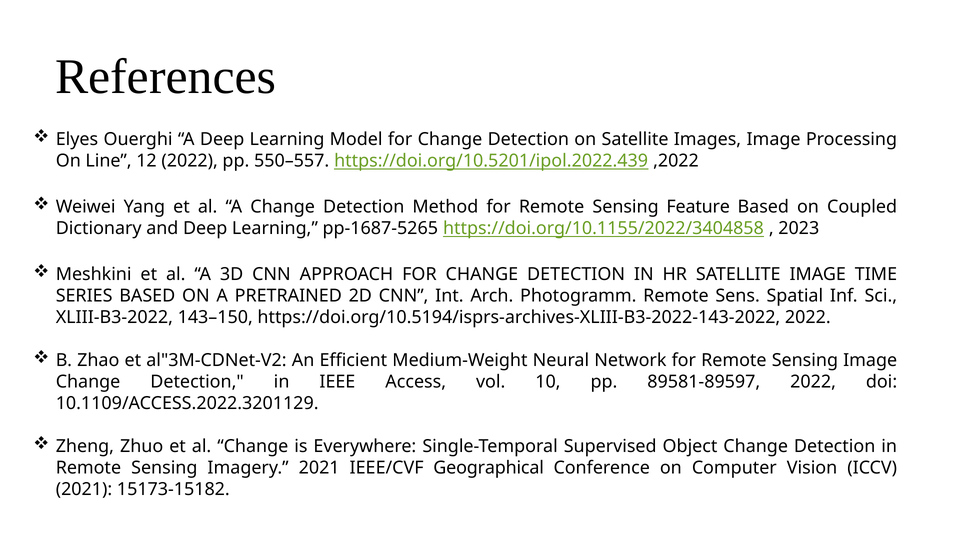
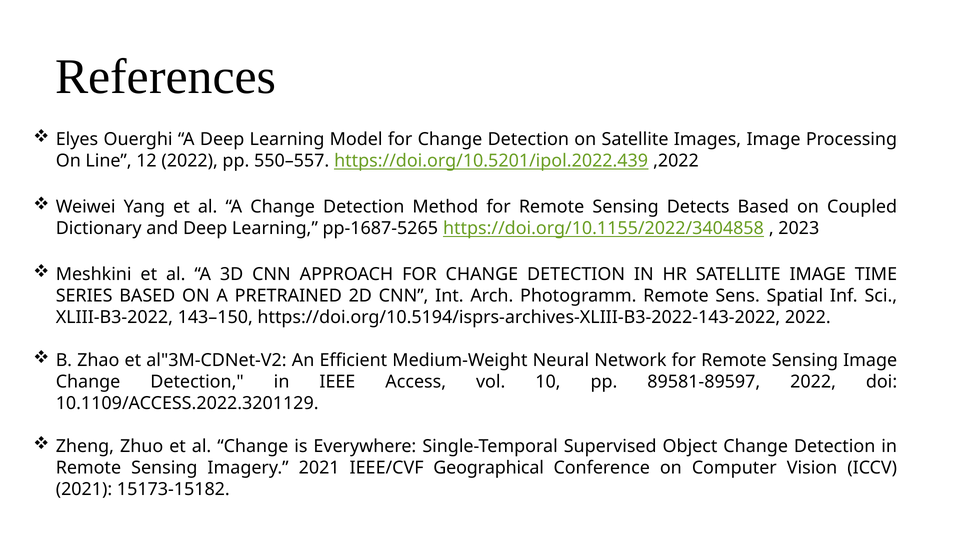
Feature: Feature -> Detects
